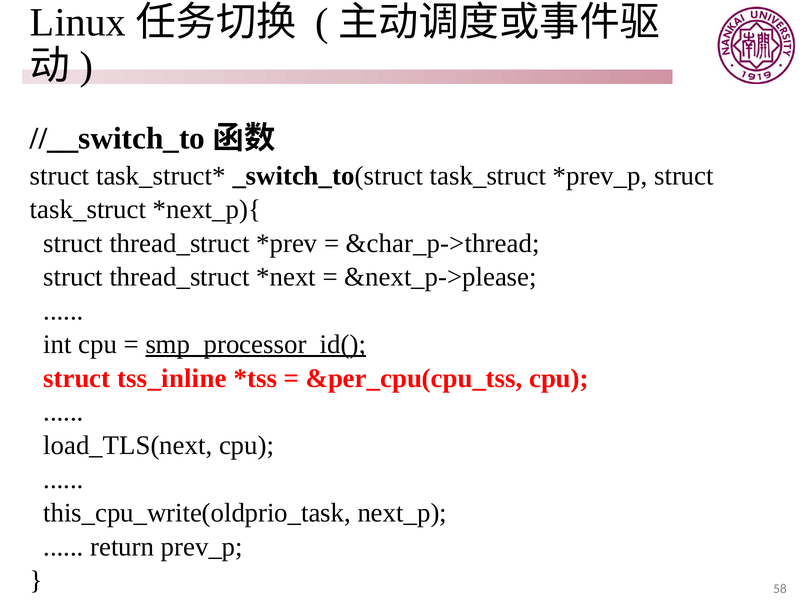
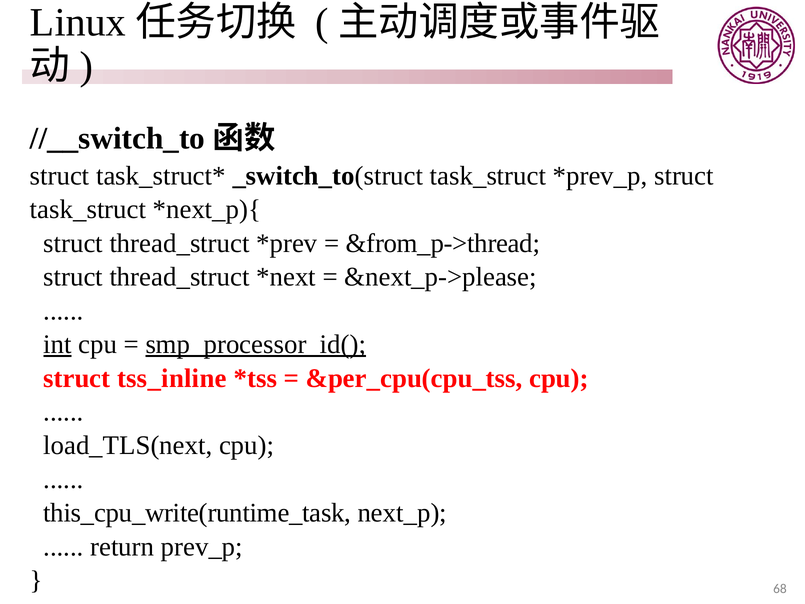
&char_p->thread: &char_p->thread -> &from_p->thread
int underline: none -> present
this_cpu_write(oldprio_task: this_cpu_write(oldprio_task -> this_cpu_write(runtime_task
58: 58 -> 68
